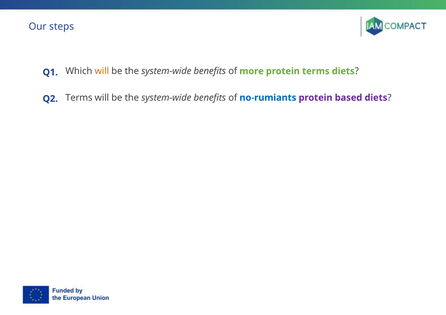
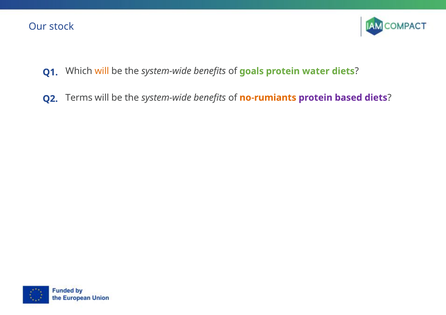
steps: steps -> stock
more: more -> goals
protein terms: terms -> water
no-rumiants colour: blue -> orange
